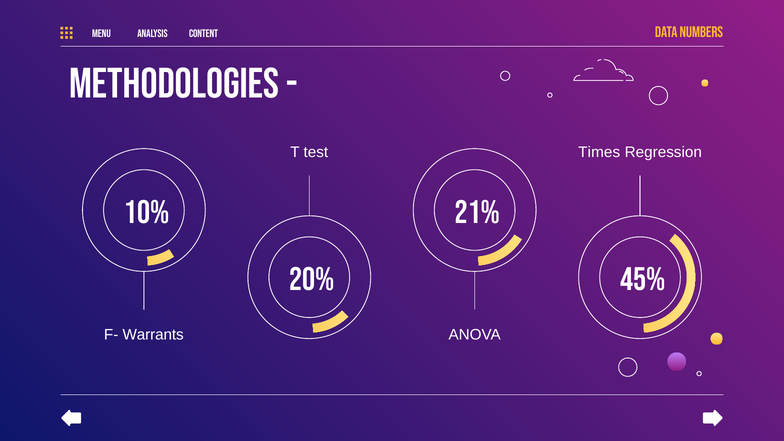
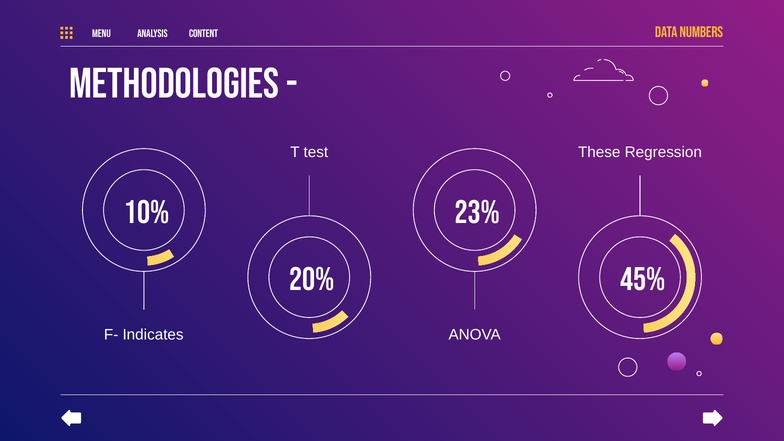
Times: Times -> These
21%: 21% -> 23%
Warrants: Warrants -> Indicates
